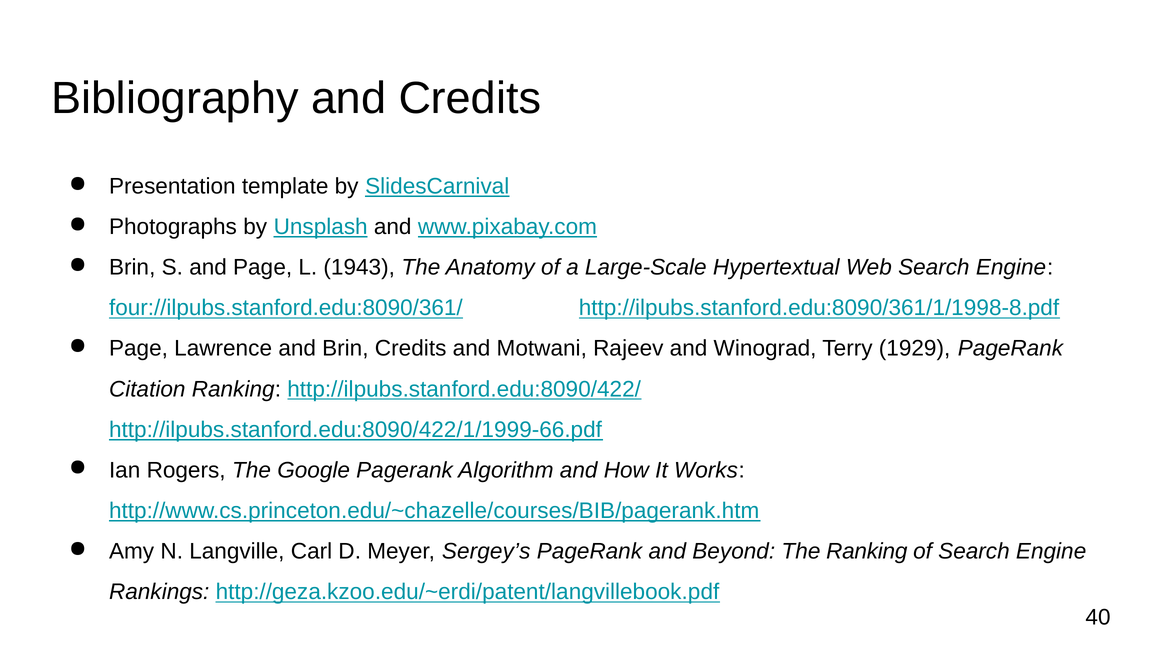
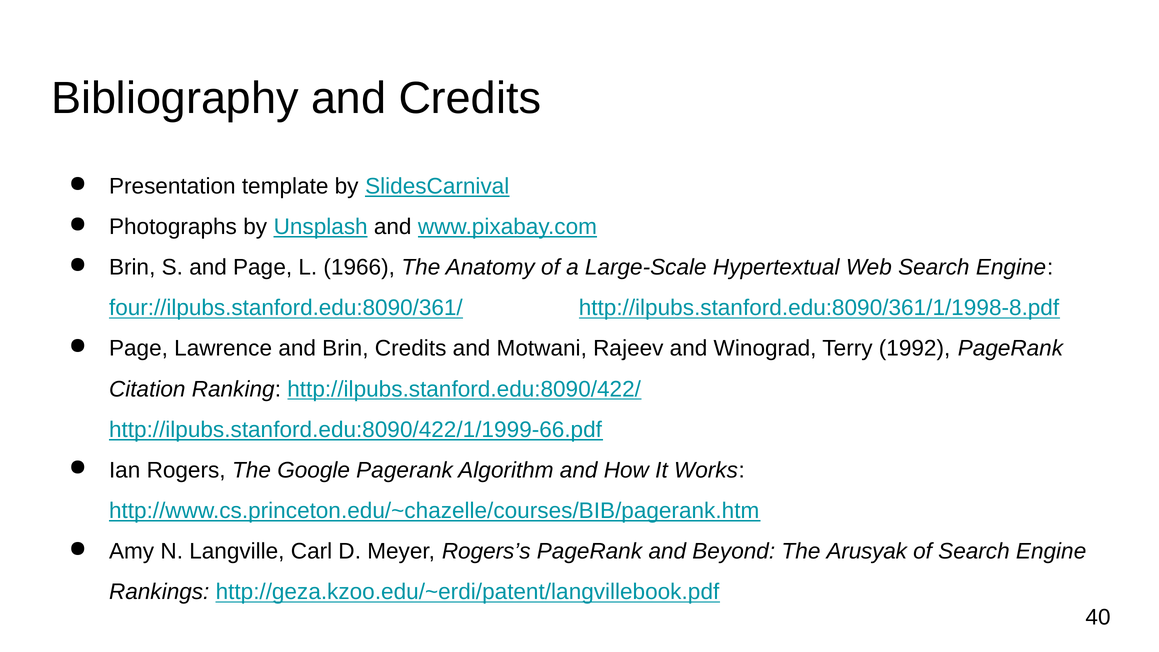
1943: 1943 -> 1966
1929: 1929 -> 1992
Sergey’s: Sergey’s -> Rogers’s
The Ranking: Ranking -> Arusyak
